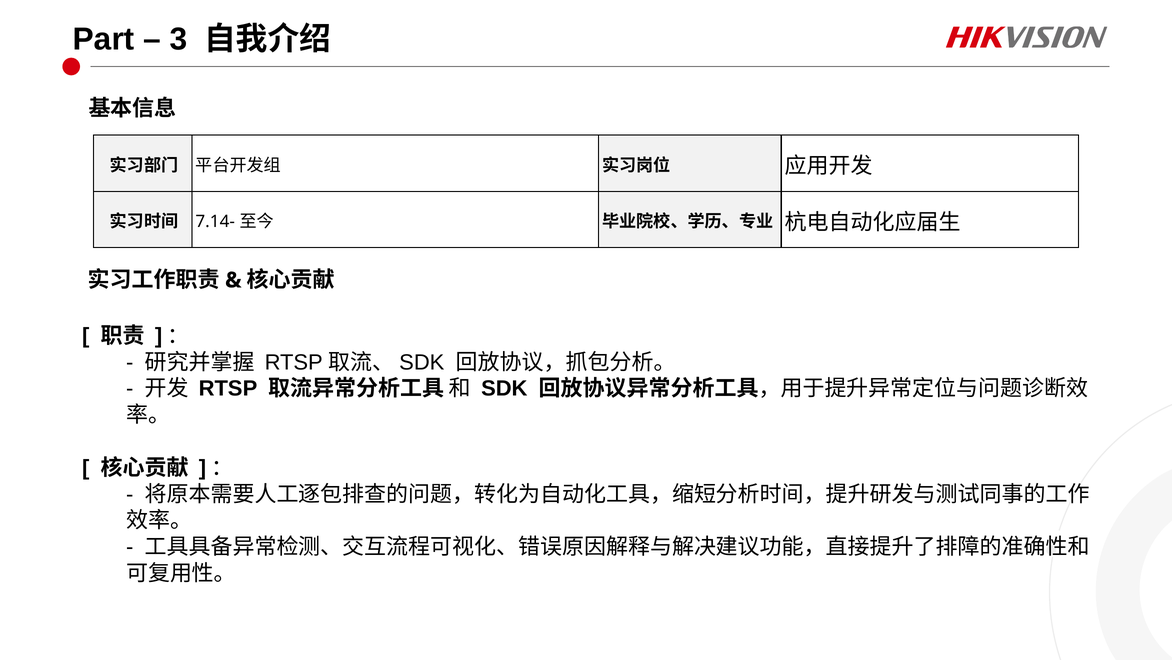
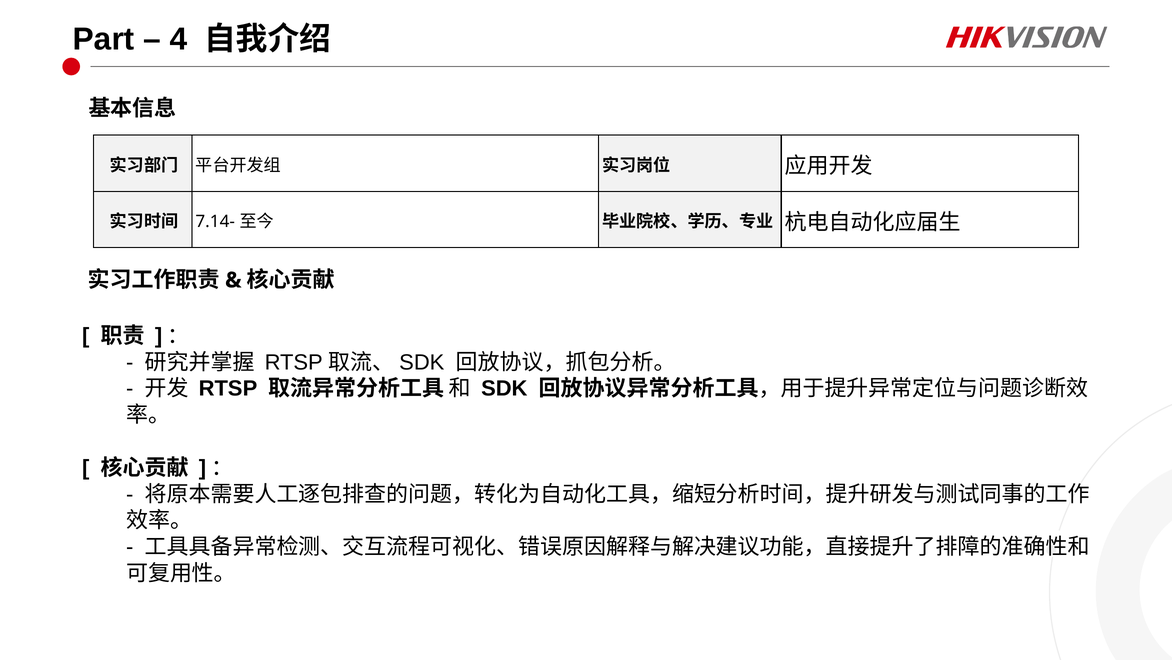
3: 3 -> 4
